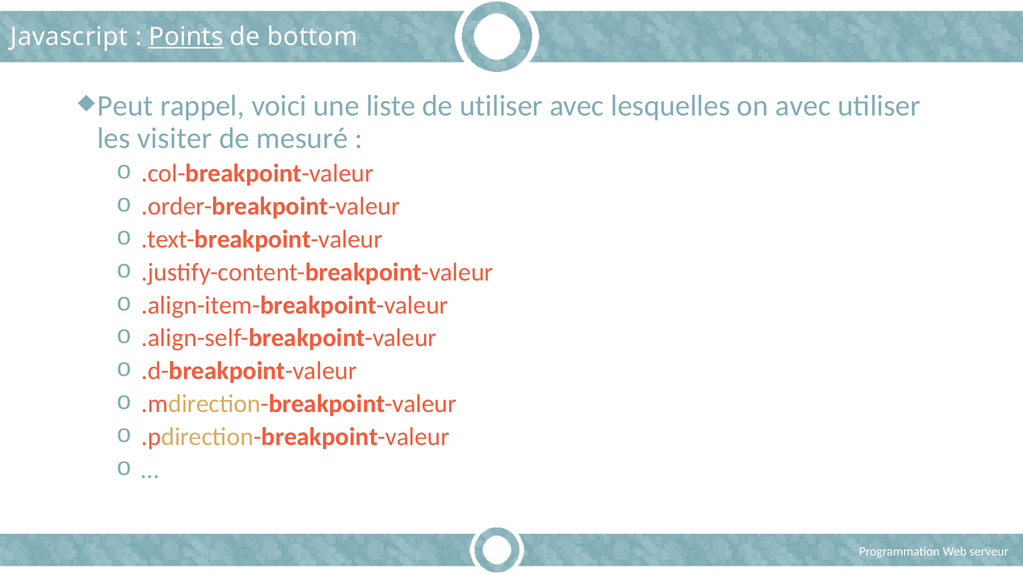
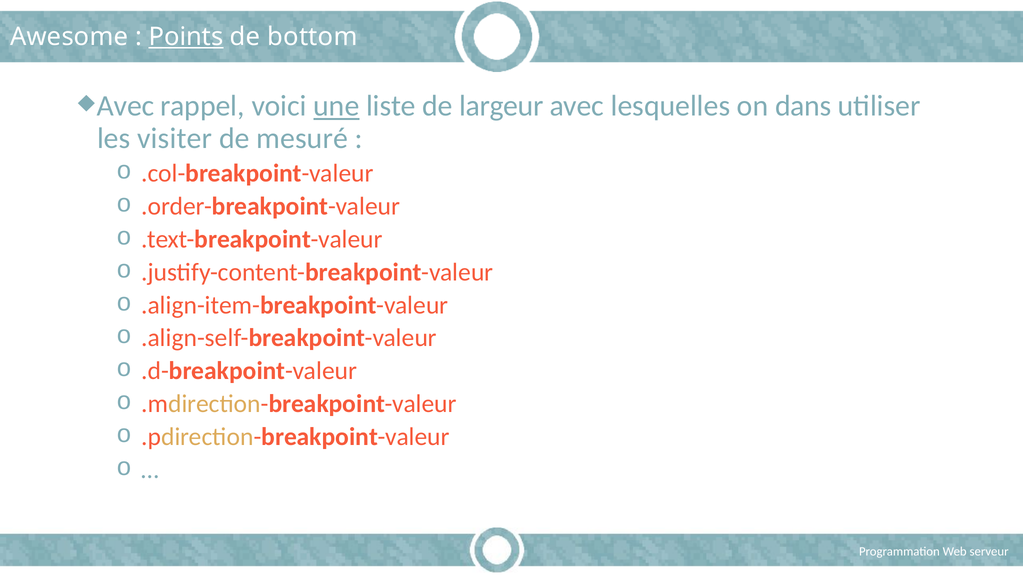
Javascript: Javascript -> Awesome
Peut at (125, 106): Peut -> Avec
une underline: none -> present
de utiliser: utiliser -> largeur
on avec: avec -> dans
